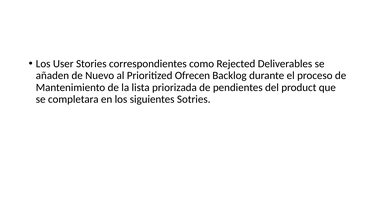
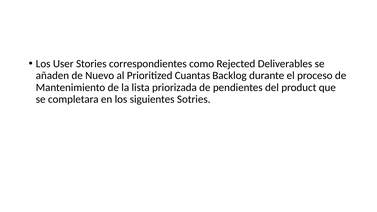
Ofrecen: Ofrecen -> Cuantas
